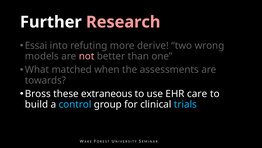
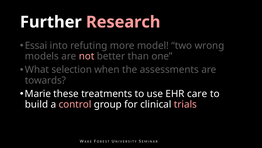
derive: derive -> model
matched: matched -> selection
Bross: Bross -> Marie
extraneous: extraneous -> treatments
control colour: light blue -> pink
trials colour: light blue -> pink
